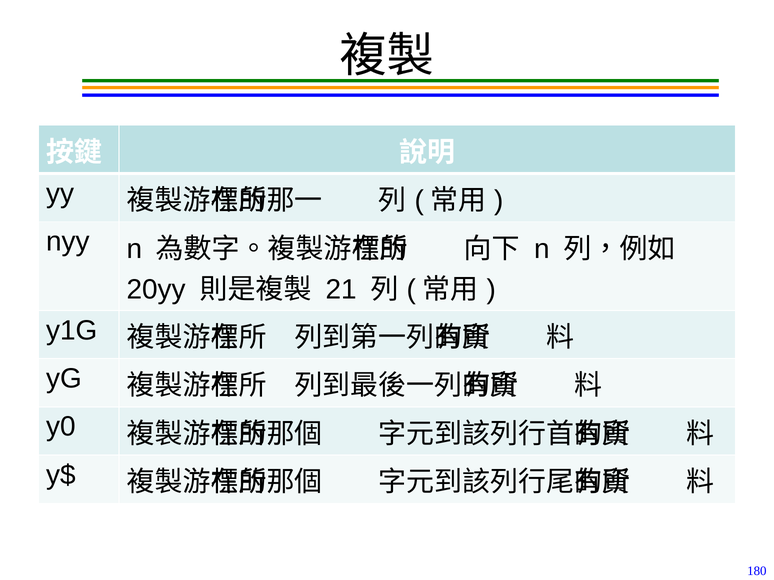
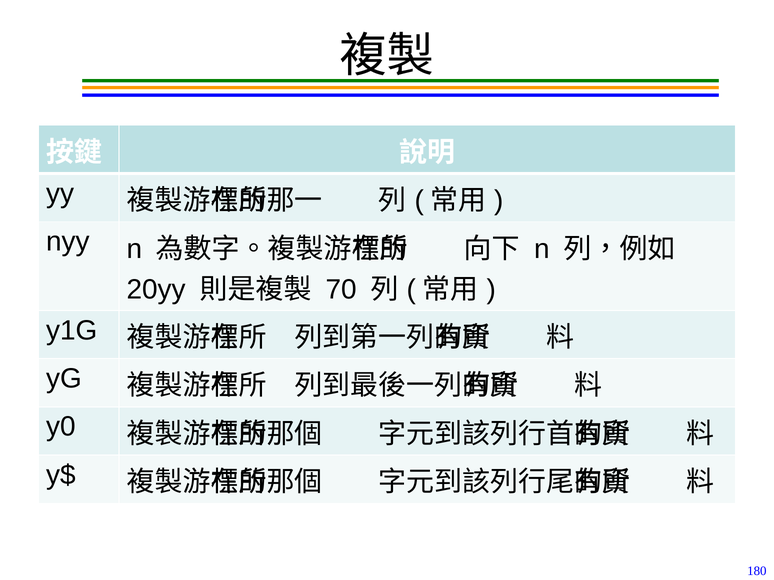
21: 21 -> 70
